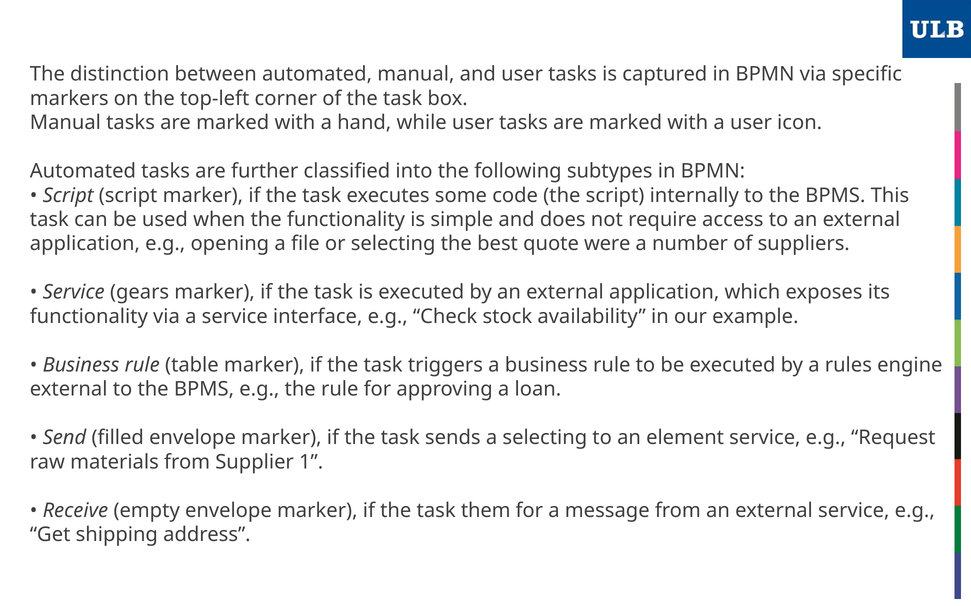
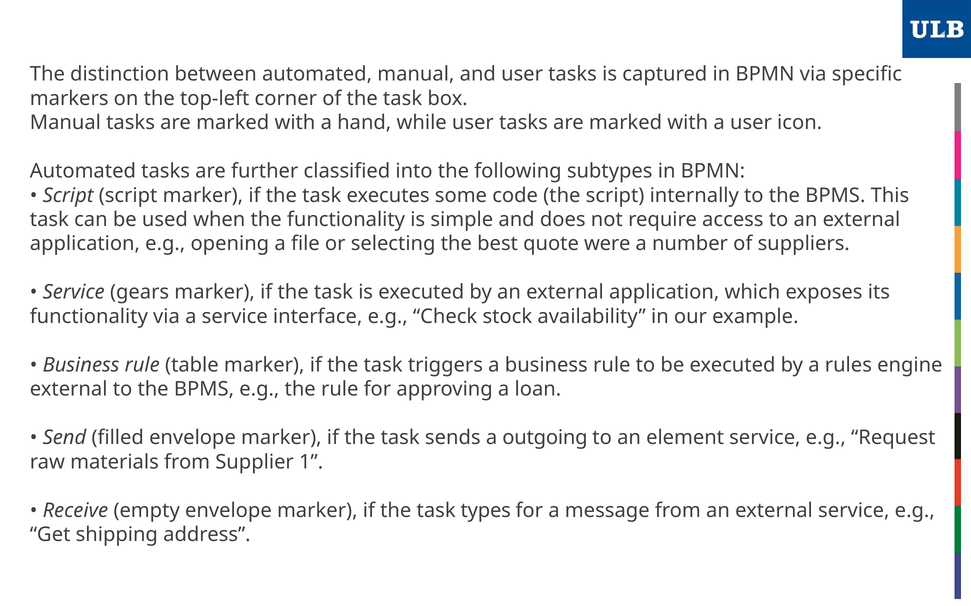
a selecting: selecting -> outgoing
them: them -> types
